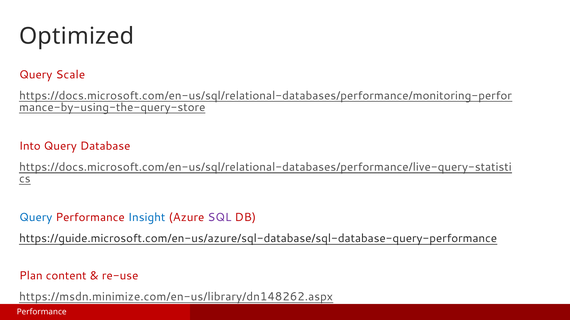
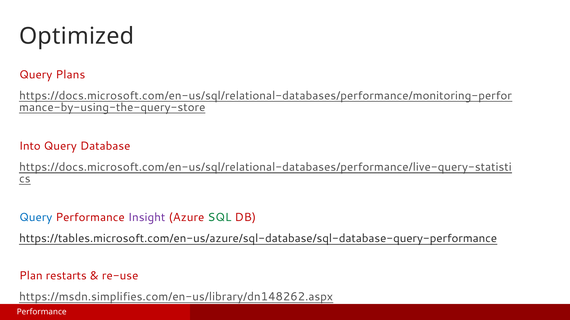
Scale: Scale -> Plans
Insight colour: blue -> purple
SQL colour: purple -> green
https://guide.microsoft.com/en-us/azure/sql-database/sql-database-query-performance: https://guide.microsoft.com/en-us/azure/sql-database/sql-database-query-performance -> https://tables.microsoft.com/en-us/azure/sql-database/sql-database-query-performance
content: content -> restarts
https://msdn.minimize.com/en-us/library/dn148262.aspx: https://msdn.minimize.com/en-us/library/dn148262.aspx -> https://msdn.simplifies.com/en-us/library/dn148262.aspx
